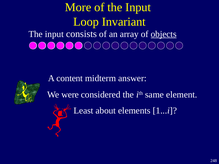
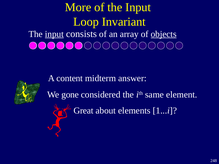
input at (54, 34) underline: none -> present
were: were -> gone
Least: Least -> Great
